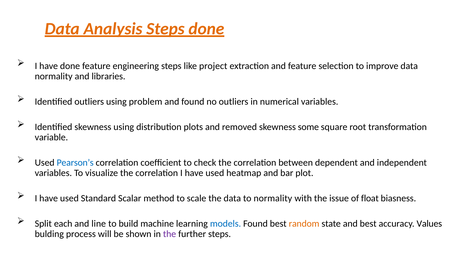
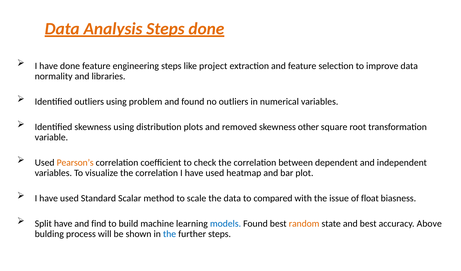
some: some -> other
Pearson’s colour: blue -> orange
to normality: normality -> compared
Split each: each -> have
line: line -> find
Values: Values -> Above
the at (170, 234) colour: purple -> blue
